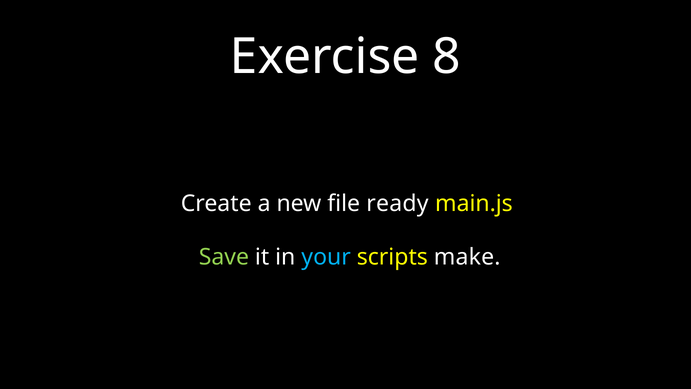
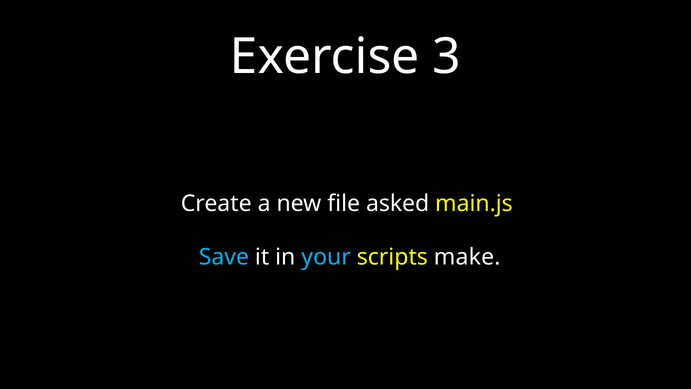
8: 8 -> 3
ready: ready -> asked
Save colour: light green -> light blue
